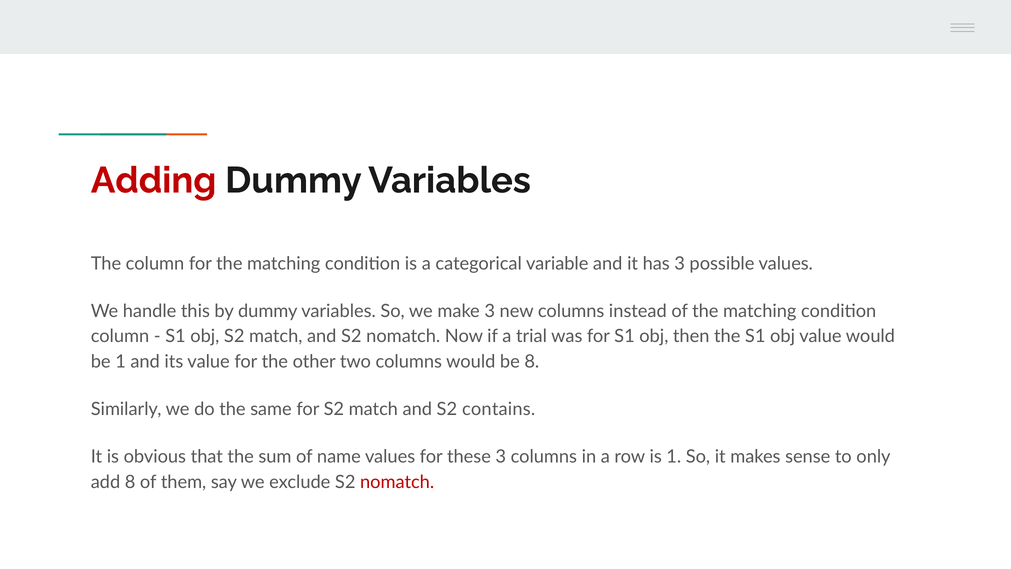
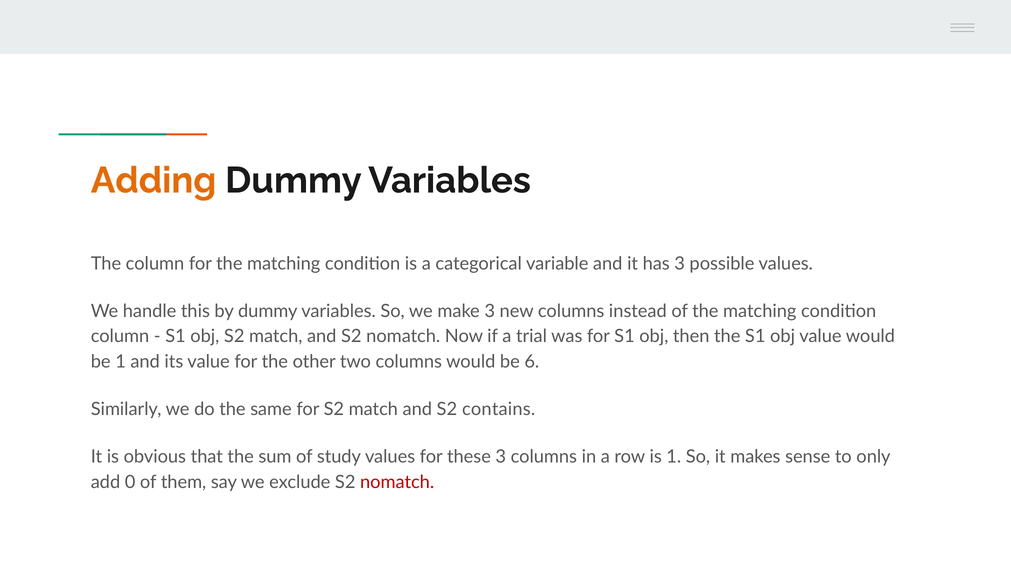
Adding colour: red -> orange
be 8: 8 -> 6
name: name -> study
add 8: 8 -> 0
